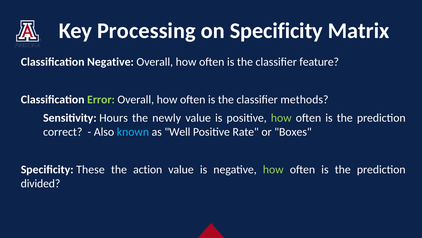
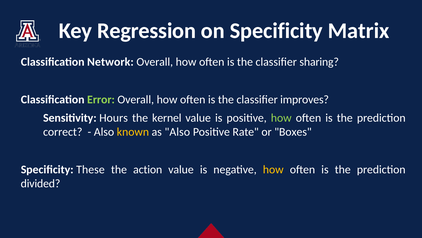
Processing: Processing -> Regression
Classification Negative: Negative -> Network
feature: feature -> sharing
methods: methods -> improves
newly: newly -> kernel
known colour: light blue -> yellow
as Well: Well -> Also
how at (273, 169) colour: light green -> yellow
